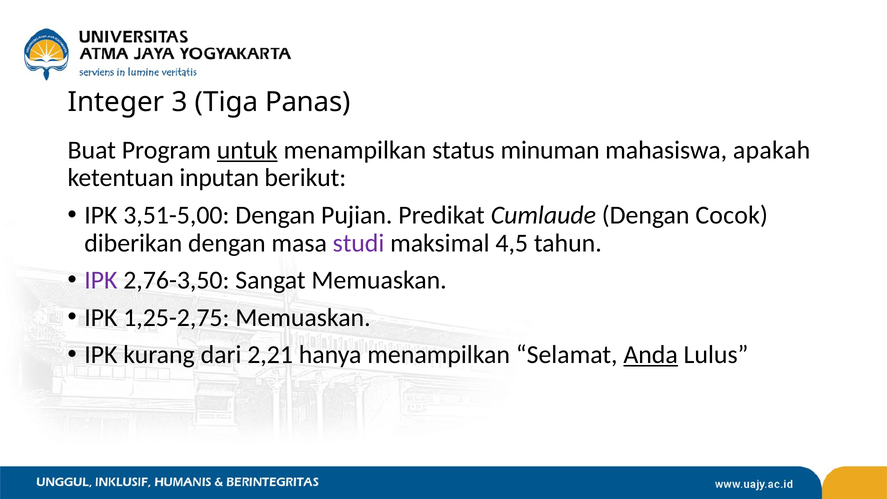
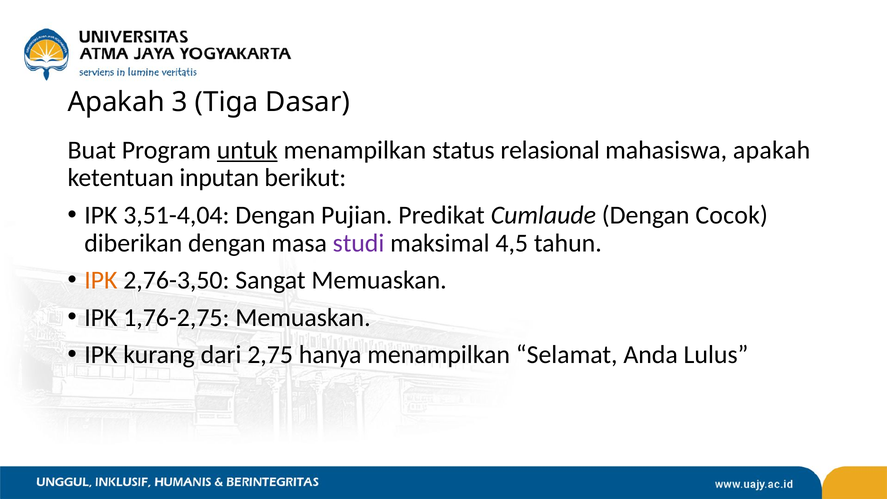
Integer at (116, 102): Integer -> Apakah
Panas: Panas -> Dasar
minuman: minuman -> relasional
3,51-5,00: 3,51-5,00 -> 3,51-4,04
IPK at (101, 280) colour: purple -> orange
1,25-2,75: 1,25-2,75 -> 1,76-2,75
2,21: 2,21 -> 2,75
Anda underline: present -> none
